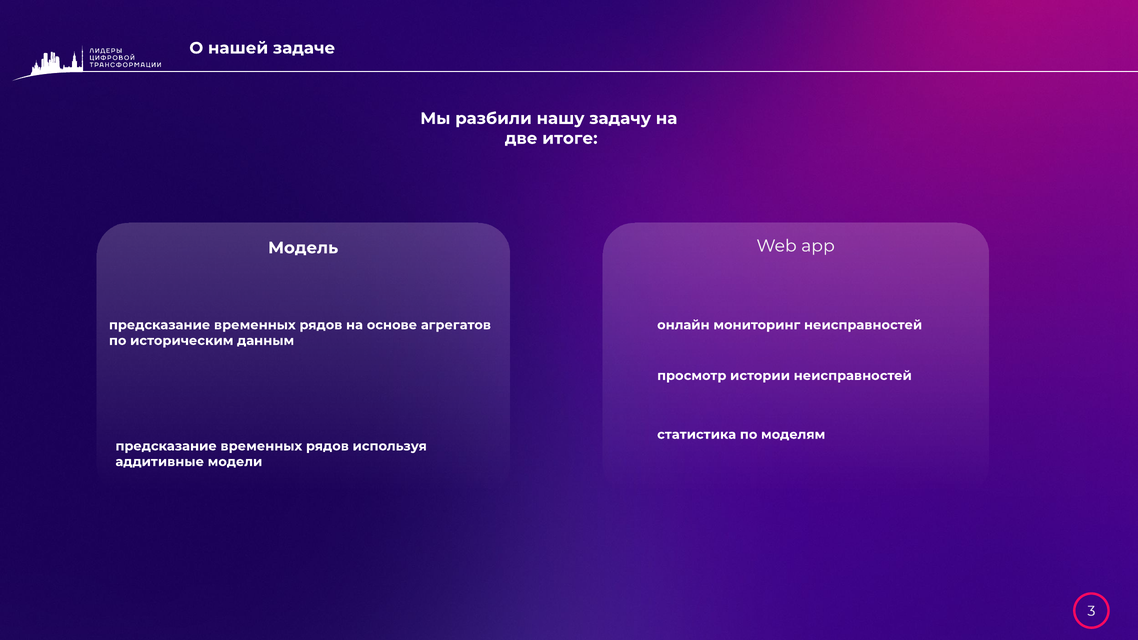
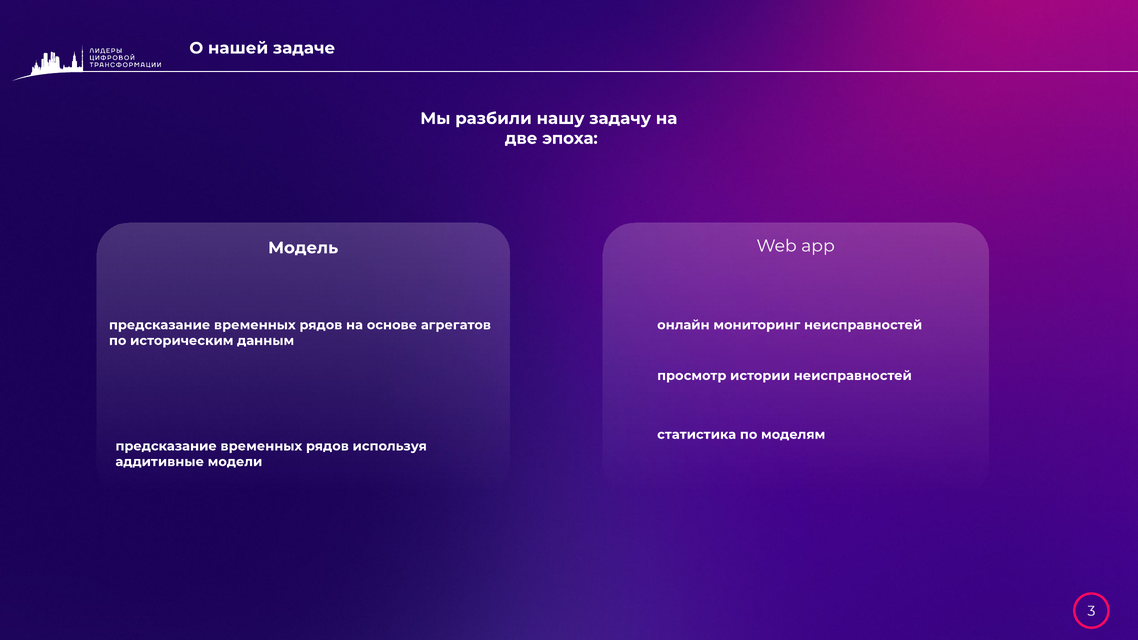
итоге: итоге -> эпоха
